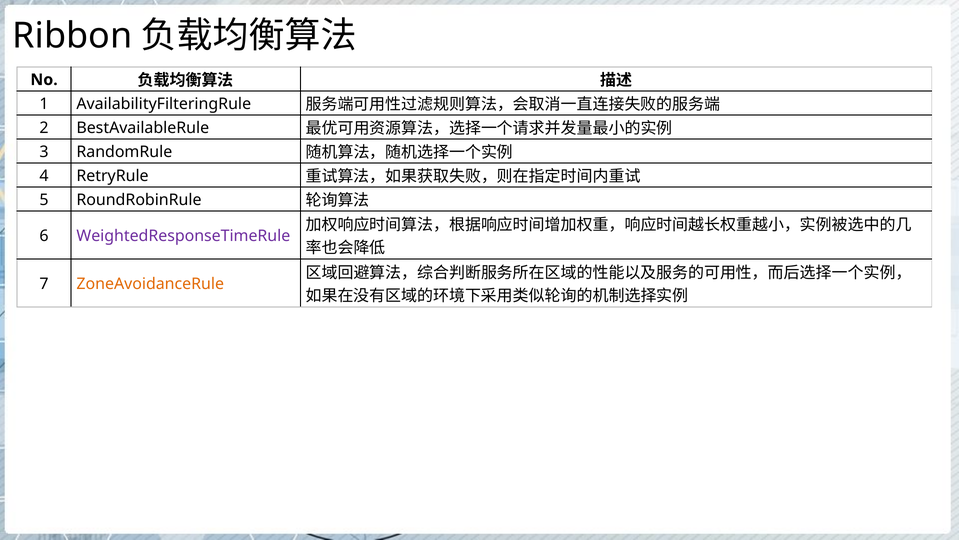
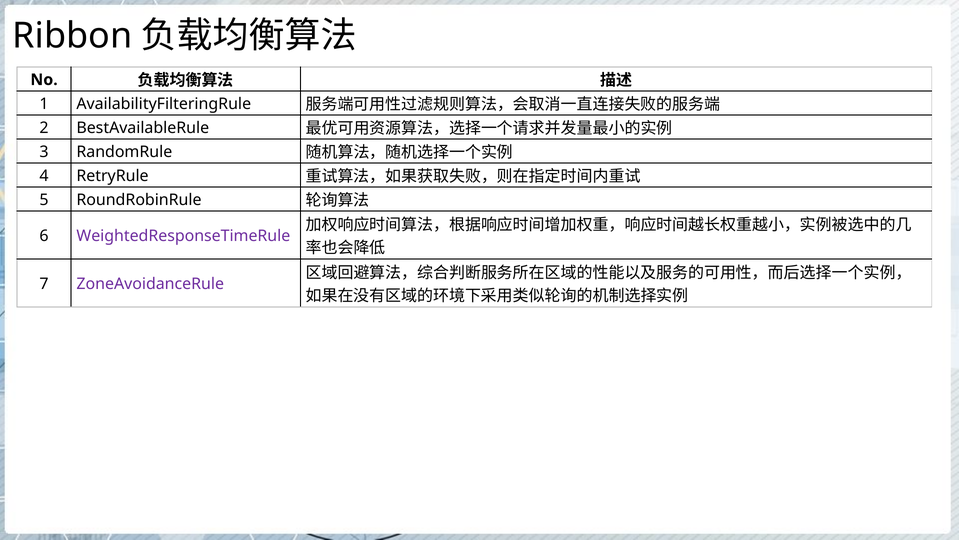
ZoneAvoidanceRule colour: orange -> purple
